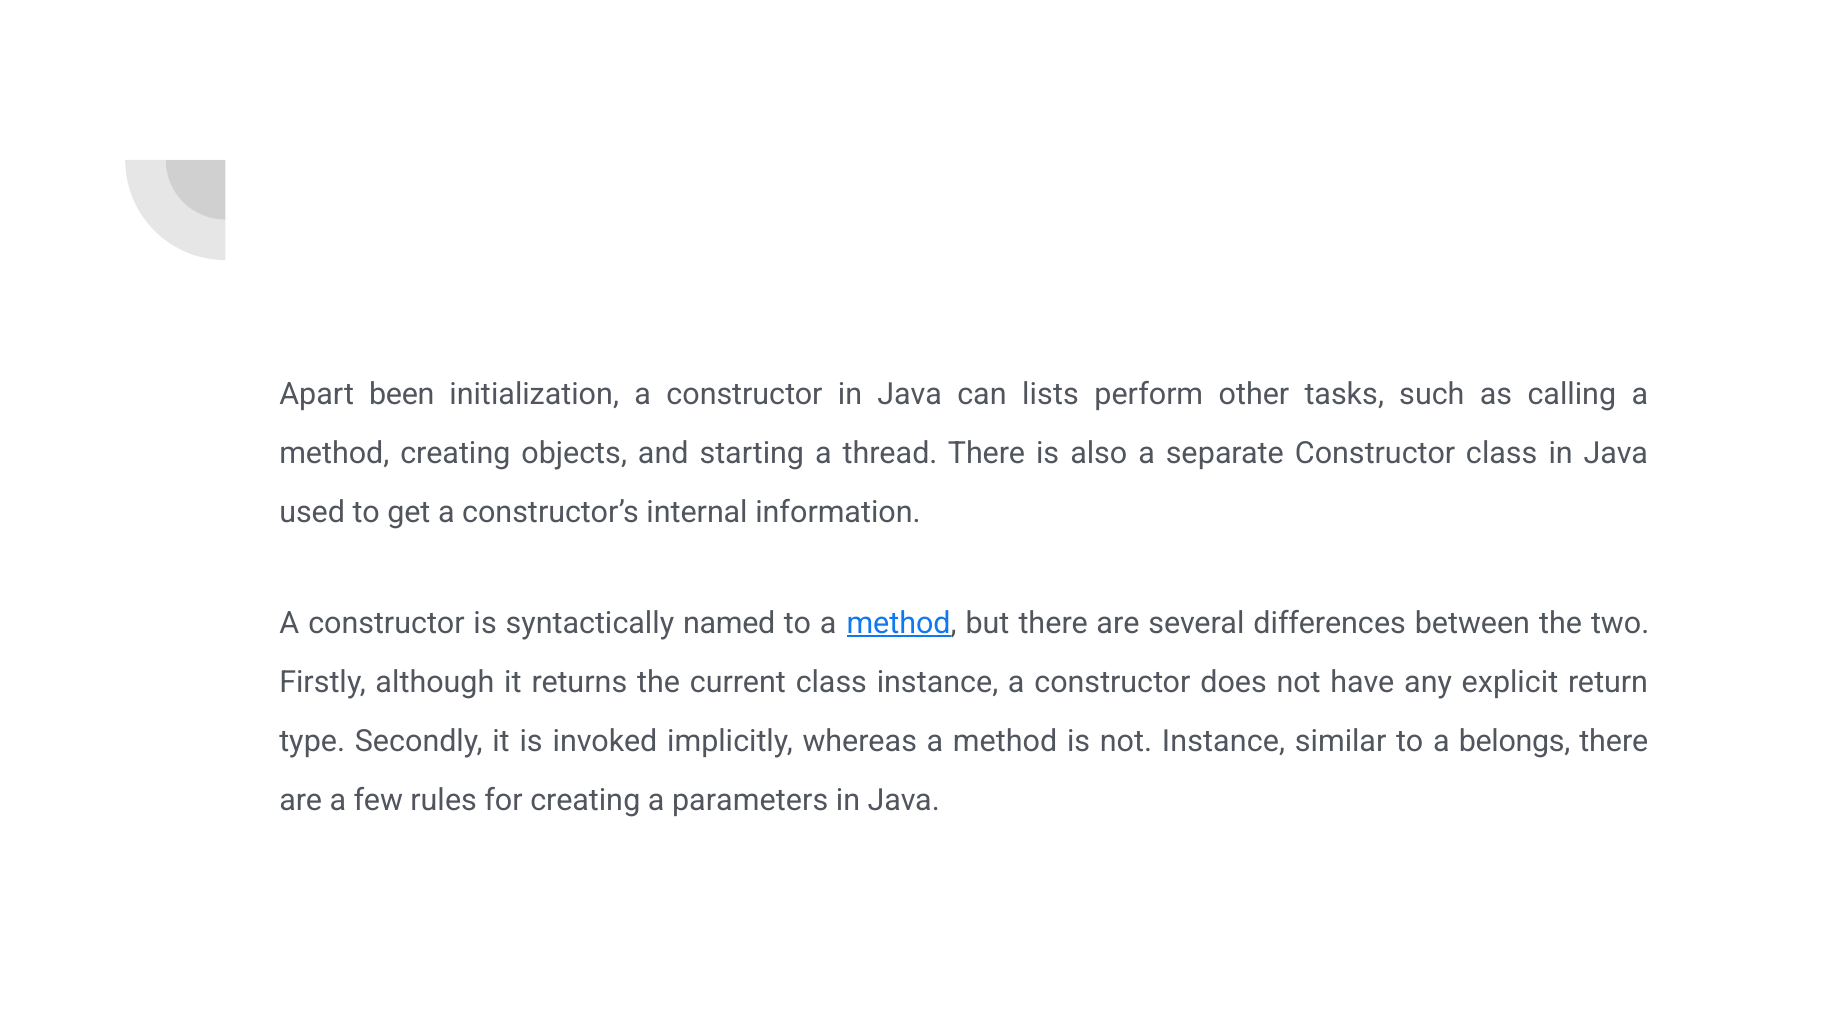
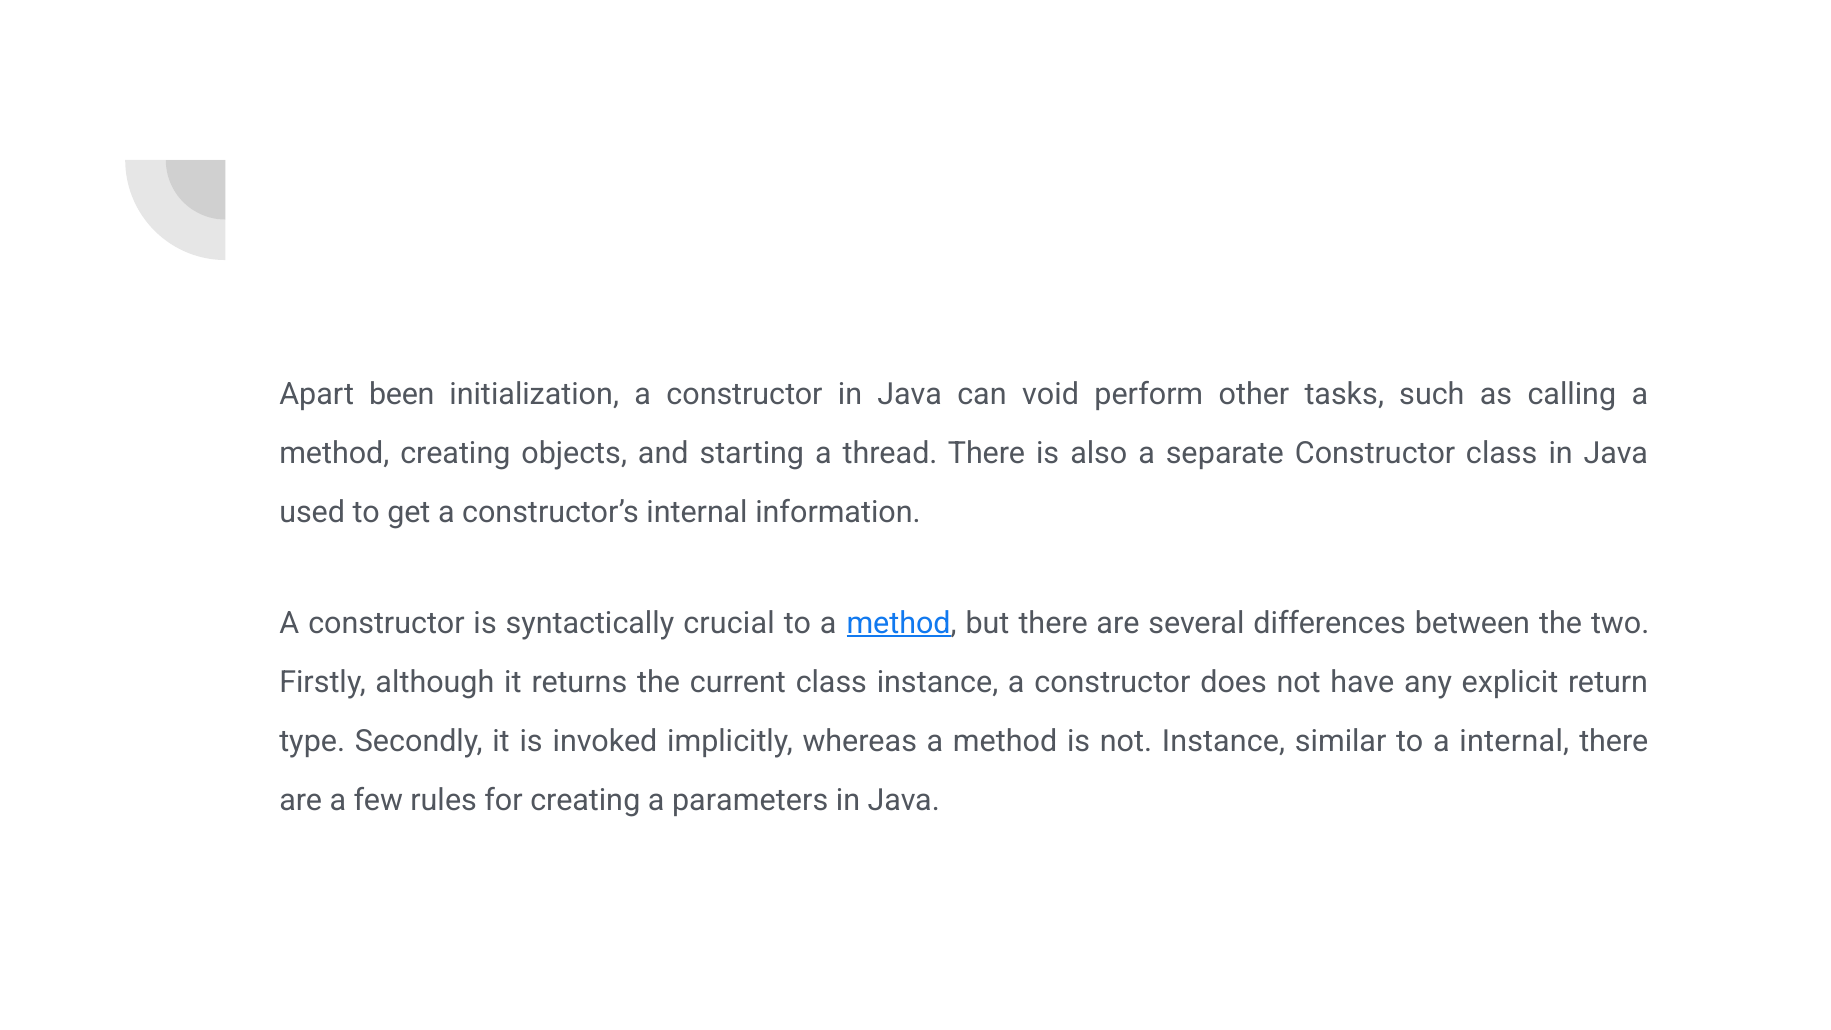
lists: lists -> void
named: named -> crucial
a belongs: belongs -> internal
